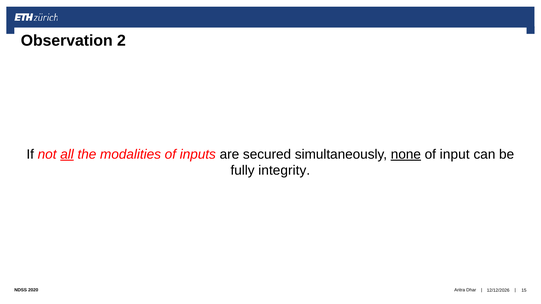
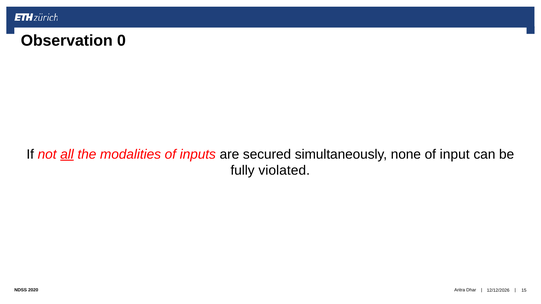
2: 2 -> 0
none underline: present -> none
integrity: integrity -> violated
